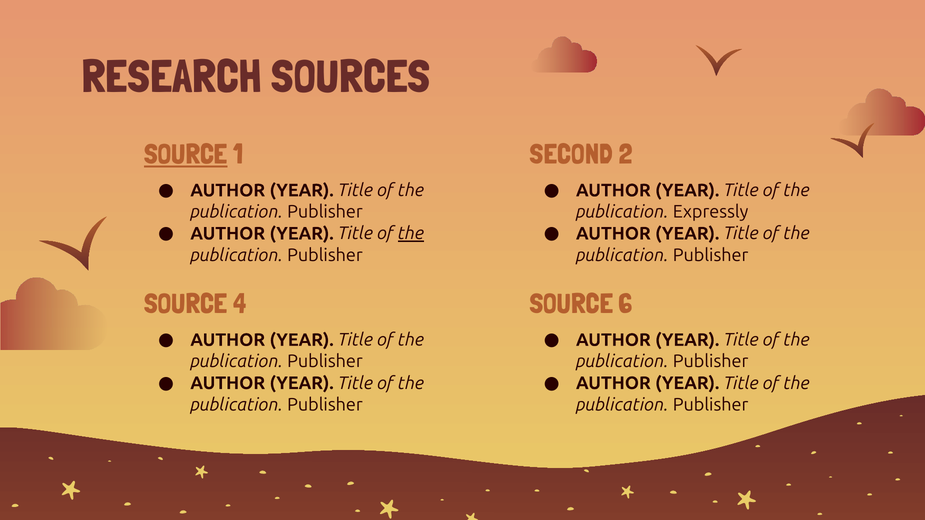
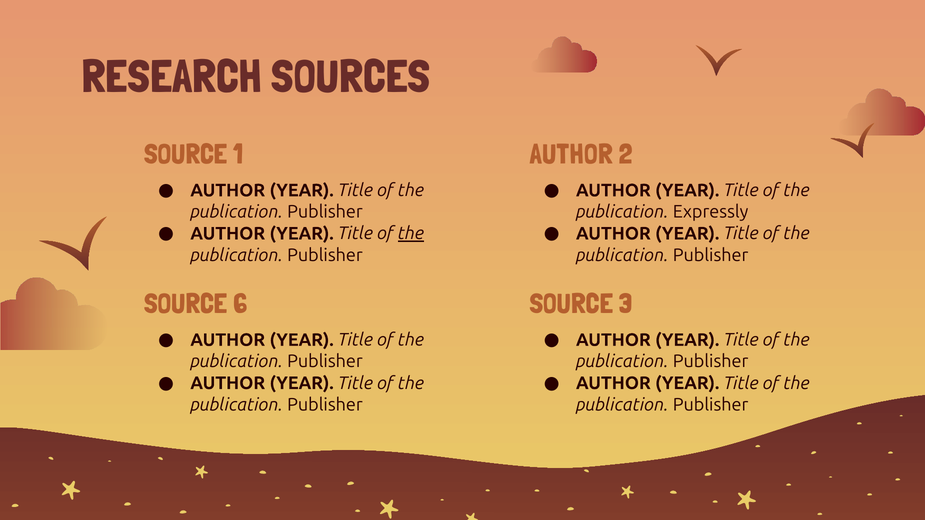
SOURCE at (186, 154) underline: present -> none
SECOND at (571, 154): SECOND -> AUTHOR
4: 4 -> 6
6: 6 -> 3
